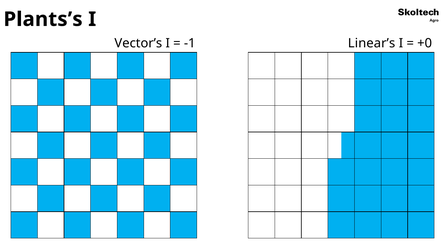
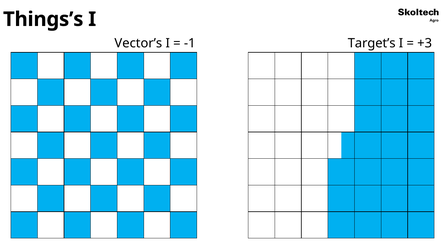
Plants’s: Plants’s -> Things’s
Linear’s: Linear’s -> Target’s
+0: +0 -> +3
